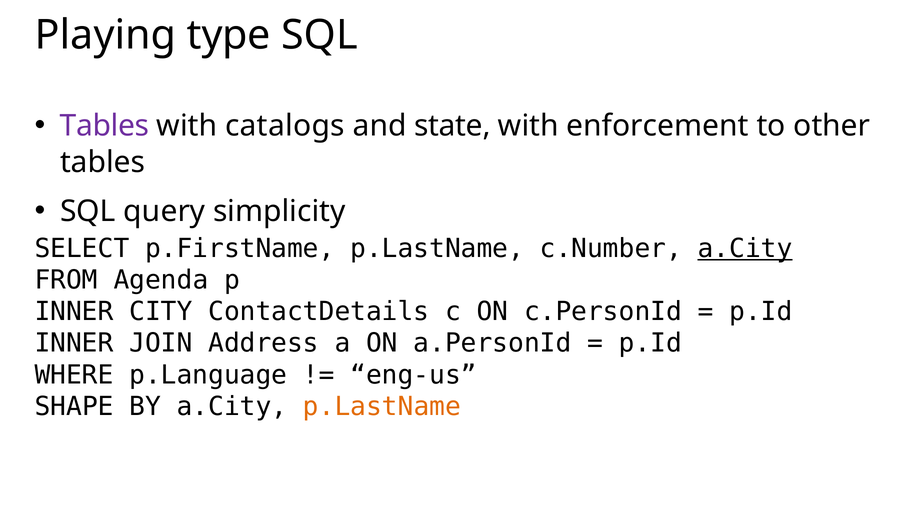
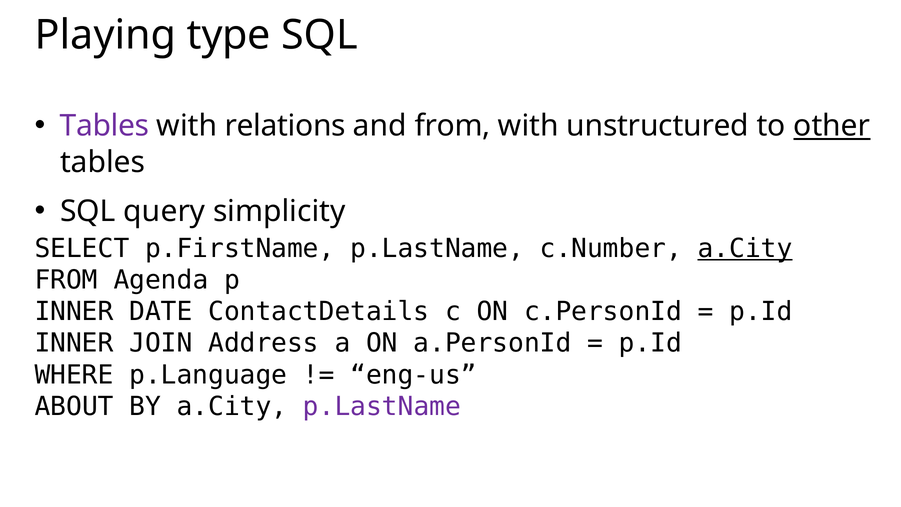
catalogs: catalogs -> relations
and state: state -> from
enforcement: enforcement -> unstructured
other underline: none -> present
CITY: CITY -> DATE
SHAPE: SHAPE -> ABOUT
p.LastName at (382, 406) colour: orange -> purple
